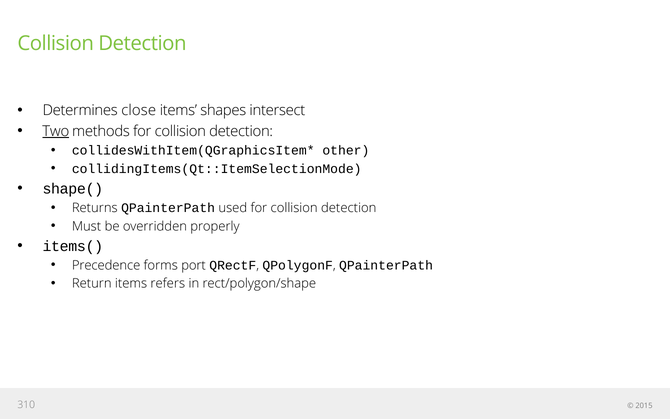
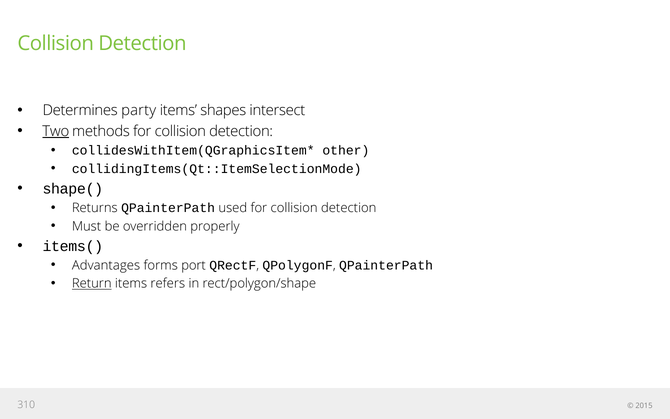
close: close -> party
Precedence: Precedence -> Advantages
Return underline: none -> present
